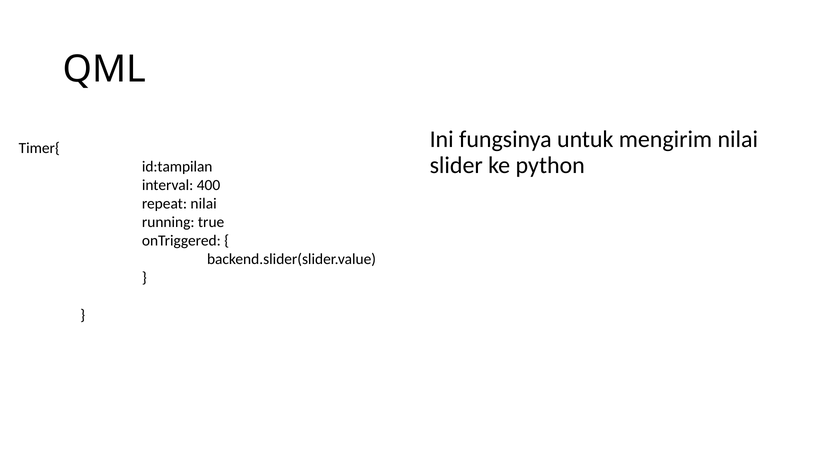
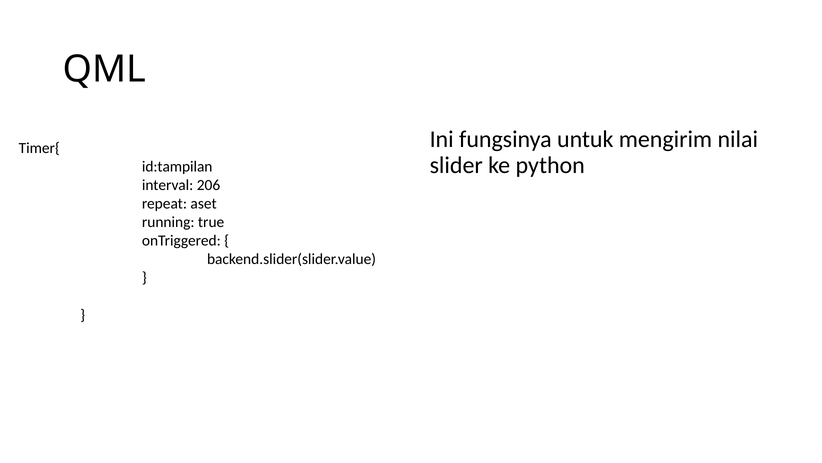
400: 400 -> 206
repeat nilai: nilai -> aset
